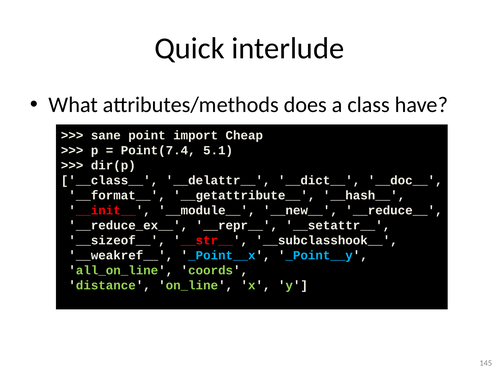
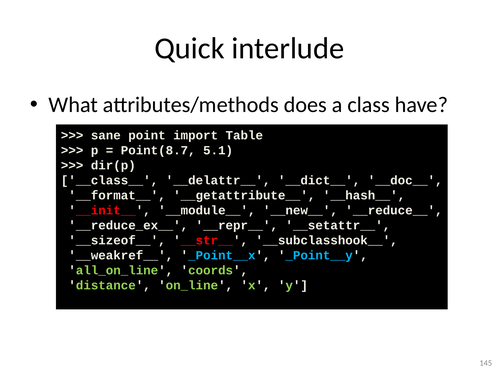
Cheap: Cheap -> Table
Point(7.4: Point(7.4 -> Point(8.7
